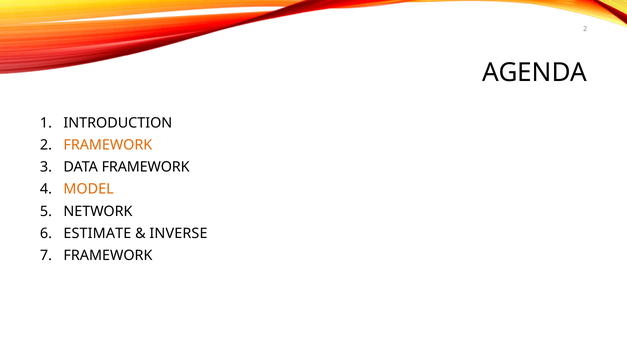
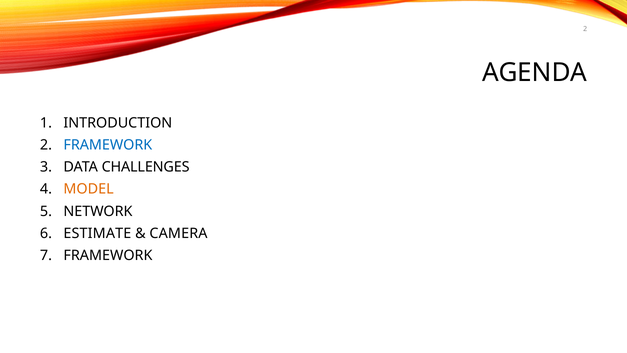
FRAMEWORK at (108, 145) colour: orange -> blue
DATA FRAMEWORK: FRAMEWORK -> CHALLENGES
INVERSE: INVERSE -> CAMERA
